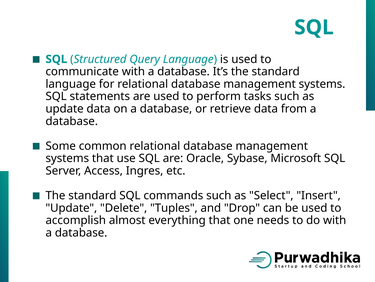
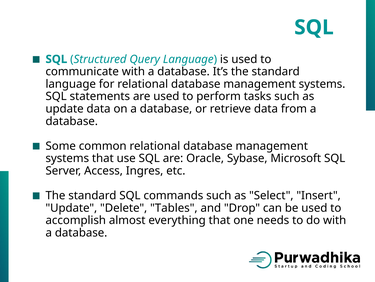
Tuples: Tuples -> Tables
